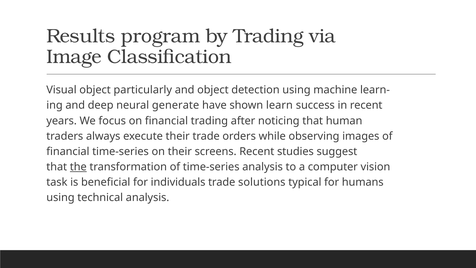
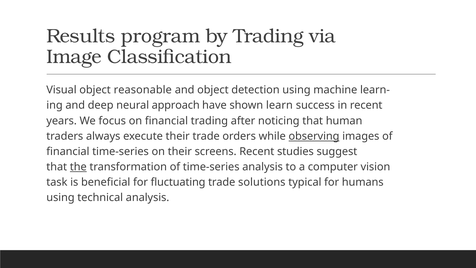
particularly: particularly -> reasonable
generate: generate -> approach
observing underline: none -> present
individuals: individuals -> fluctuating
